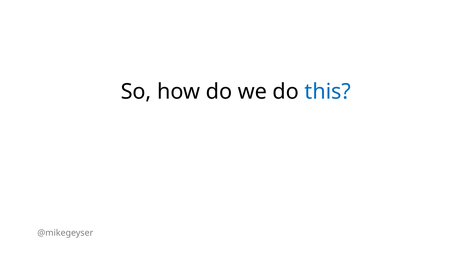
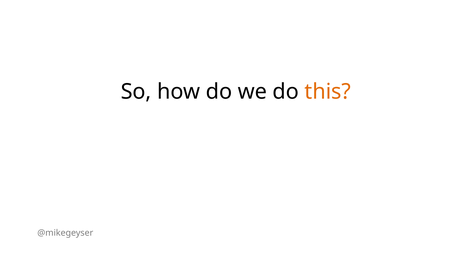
this colour: blue -> orange
